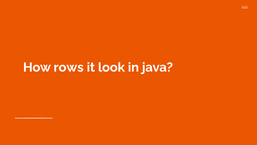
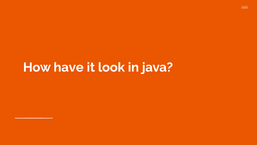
rows: rows -> have
